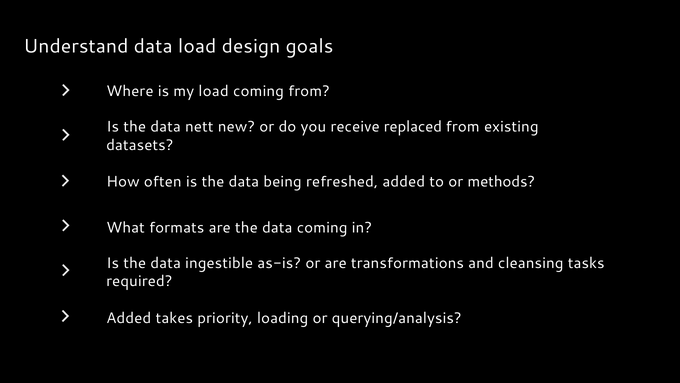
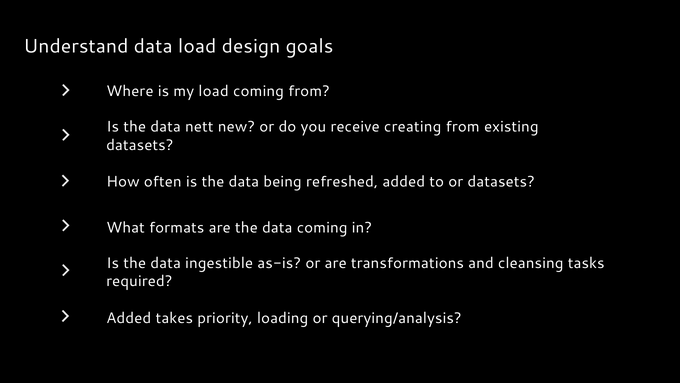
replaced: replaced -> creating
or methods: methods -> datasets
